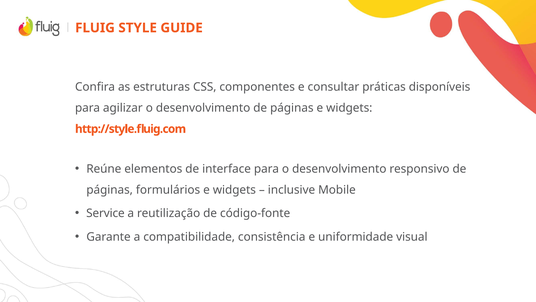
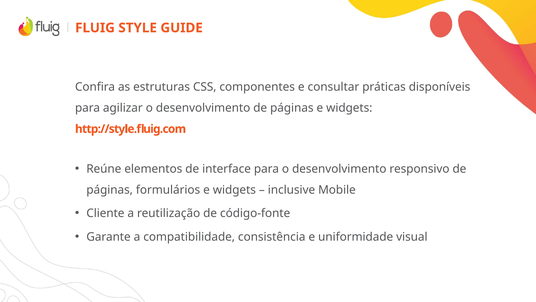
Service: Service -> Cliente
